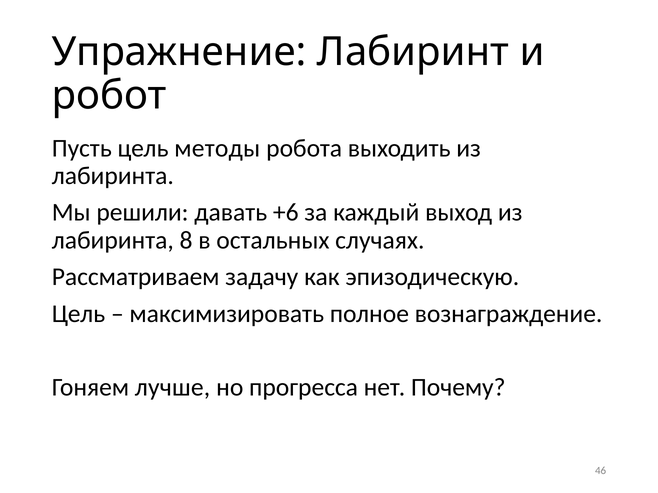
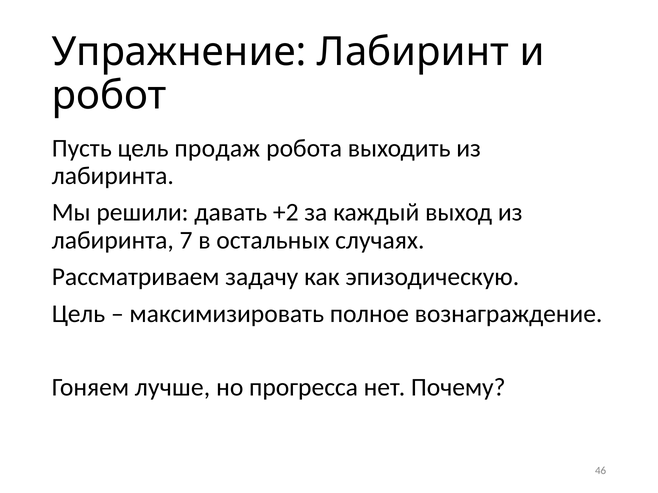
методы: методы -> продаж
+6: +6 -> +2
8: 8 -> 7
